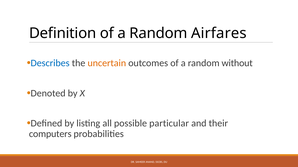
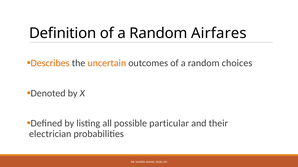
Describes colour: blue -> orange
without: without -> choices
computers: computers -> electrician
